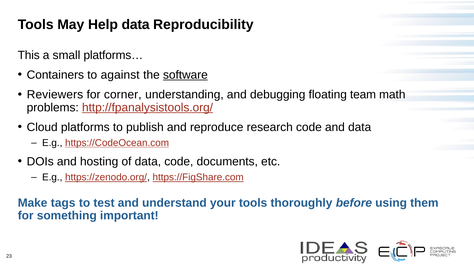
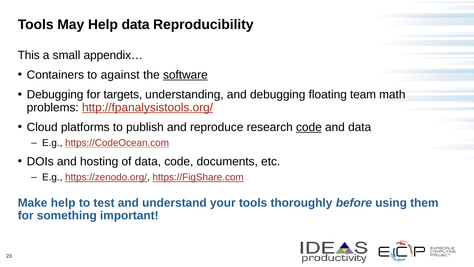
platforms…: platforms… -> appendix…
Reviewers at (55, 95): Reviewers -> Debugging
corner: corner -> targets
code at (309, 127) underline: none -> present
Make tags: tags -> help
